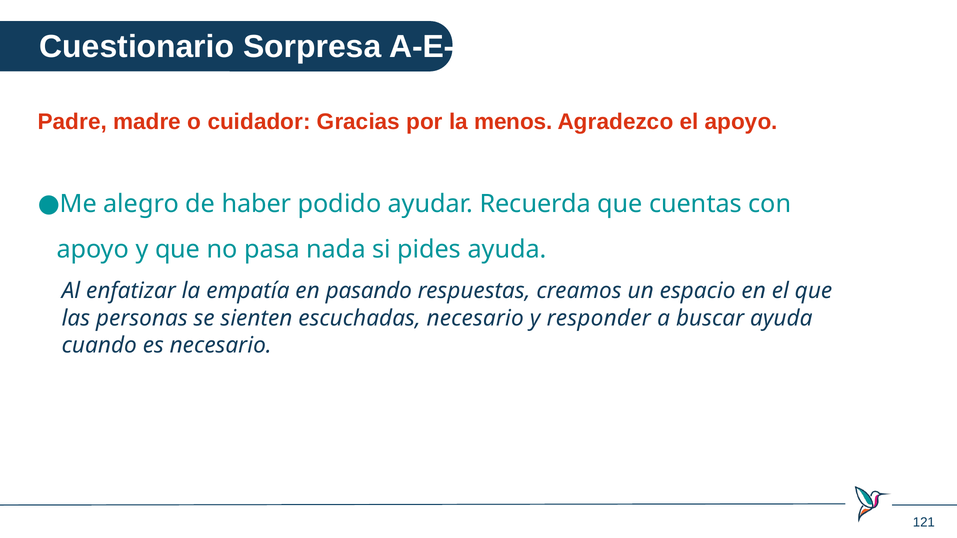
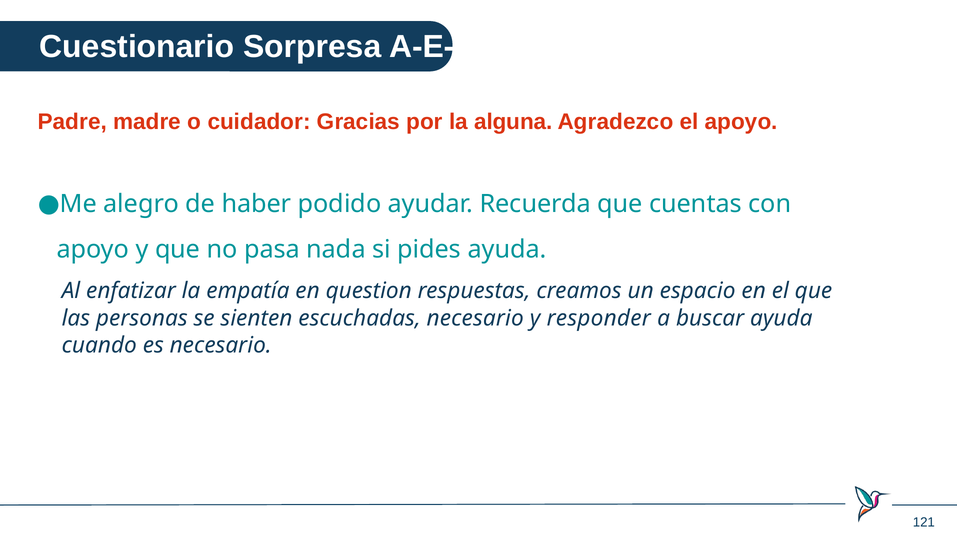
menos: menos -> alguna
pasando: pasando -> question
